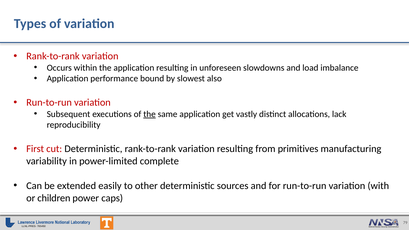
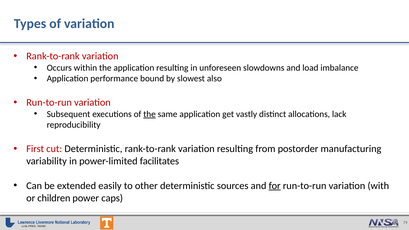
primitives: primitives -> postorder
complete: complete -> facilitates
for underline: none -> present
